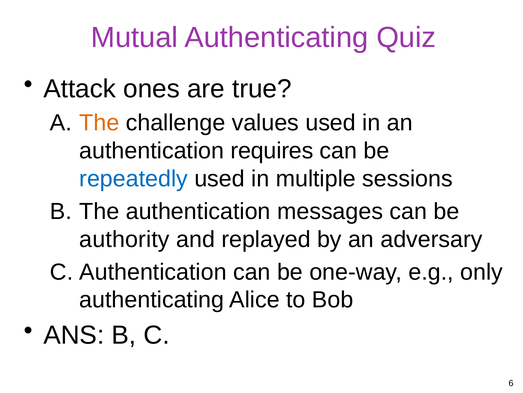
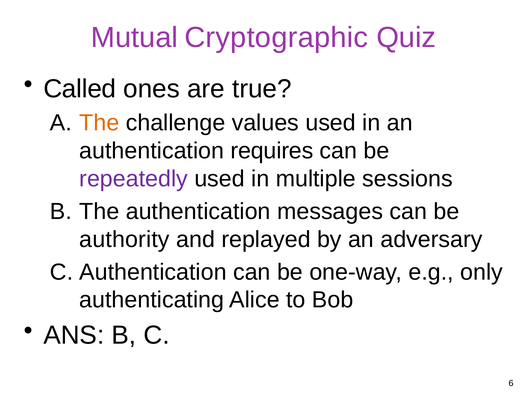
Mutual Authenticating: Authenticating -> Cryptographic
Attack: Attack -> Called
repeatedly colour: blue -> purple
